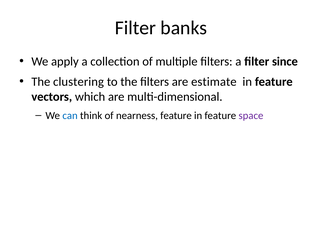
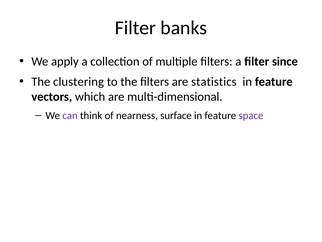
estimate: estimate -> statistics
can colour: blue -> purple
nearness feature: feature -> surface
